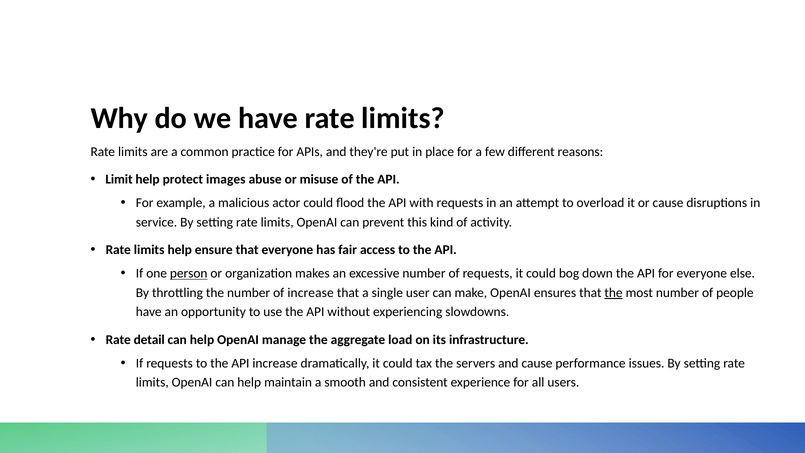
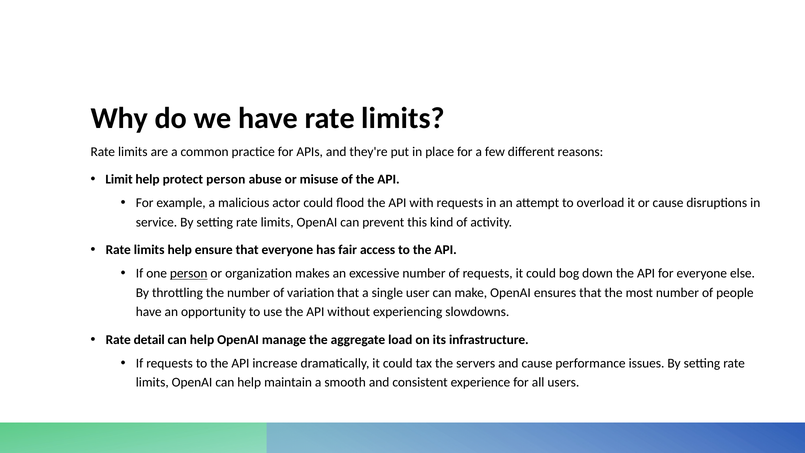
protect images: images -> person
of increase: increase -> variation
the at (614, 293) underline: present -> none
